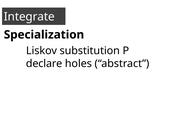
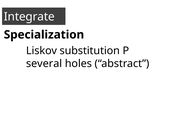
declare: declare -> several
